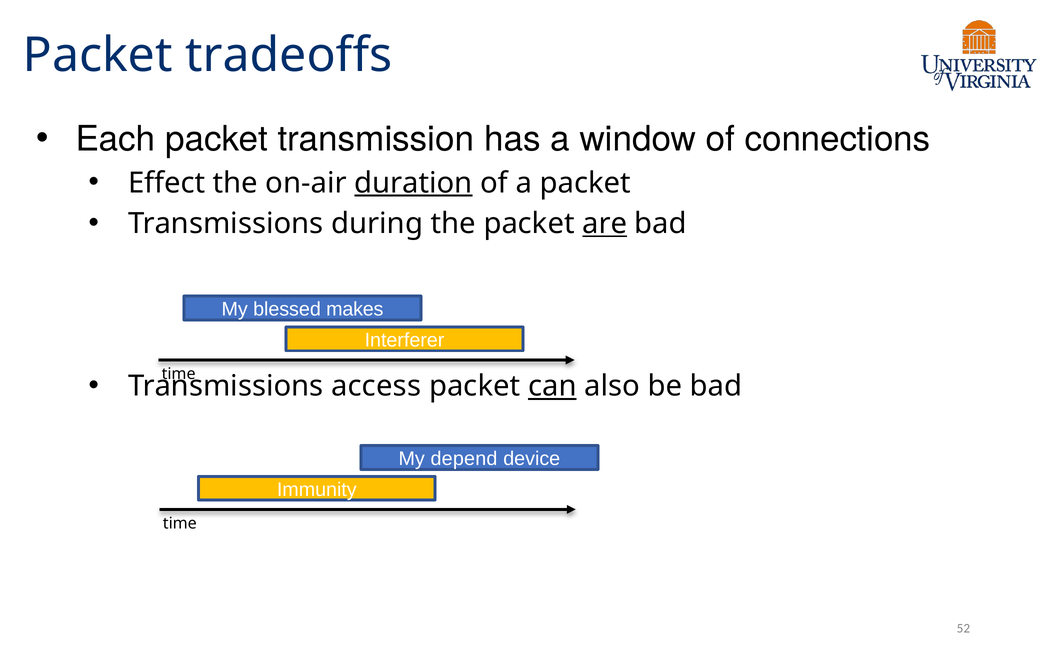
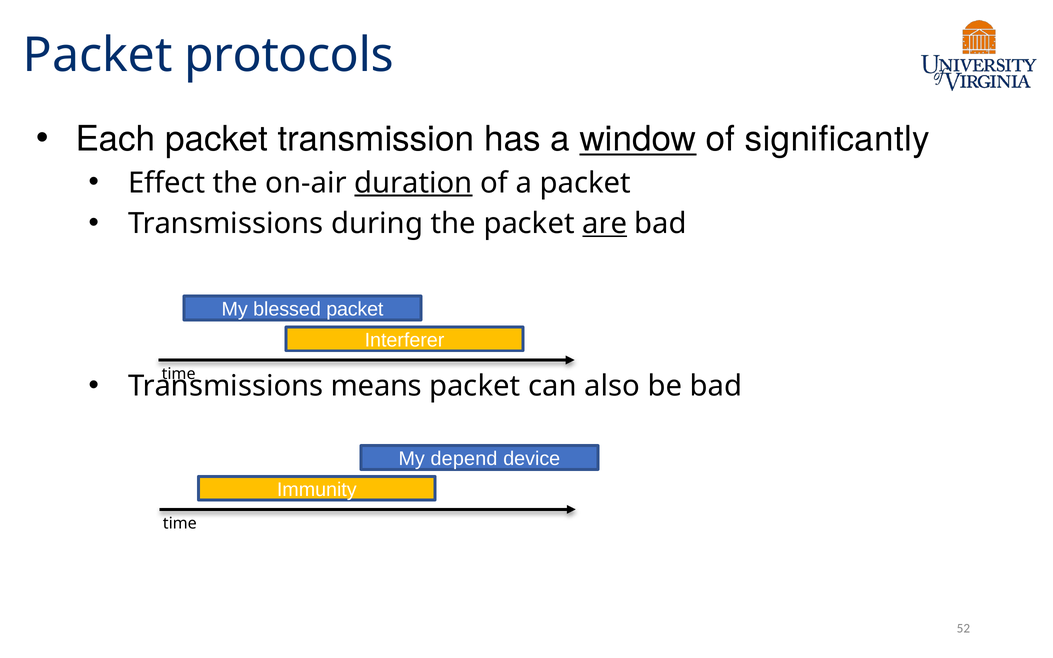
tradeoffs: tradeoffs -> protocols
window underline: none -> present
connections: connections -> significantly
blessed makes: makes -> packet
access: access -> means
can underline: present -> none
